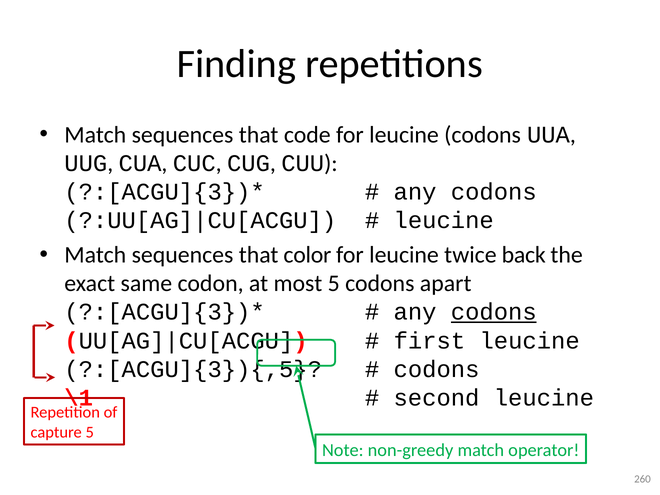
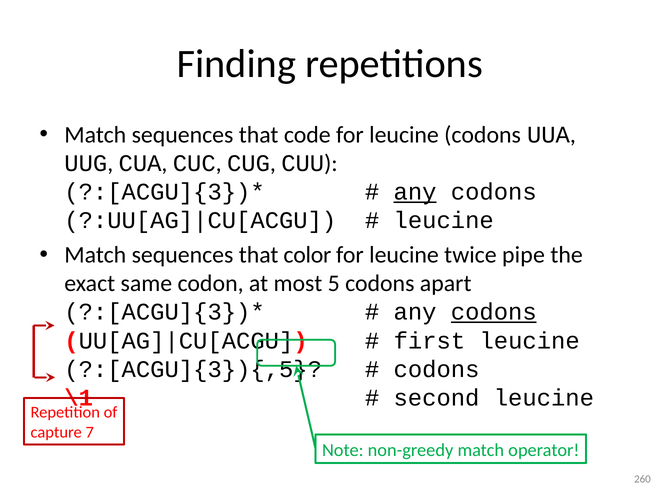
any at (415, 192) underline: none -> present
back: back -> pipe
capture 5: 5 -> 7
